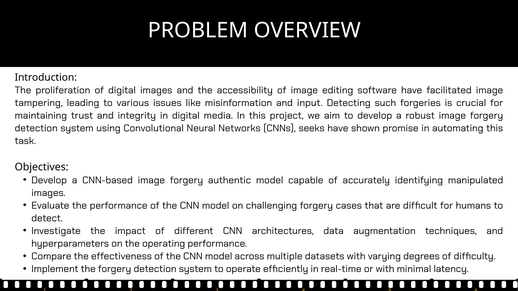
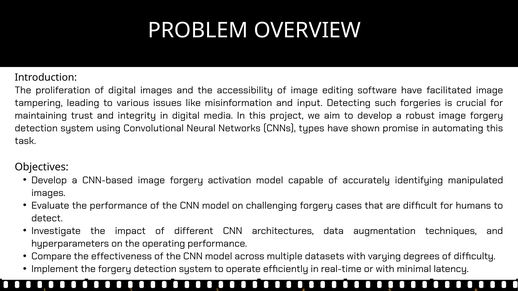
seeks: seeks -> types
authentic: authentic -> activation
